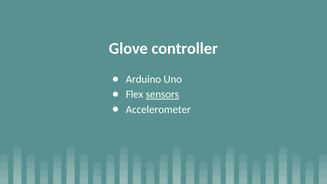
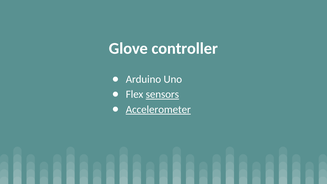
Accelerometer underline: none -> present
